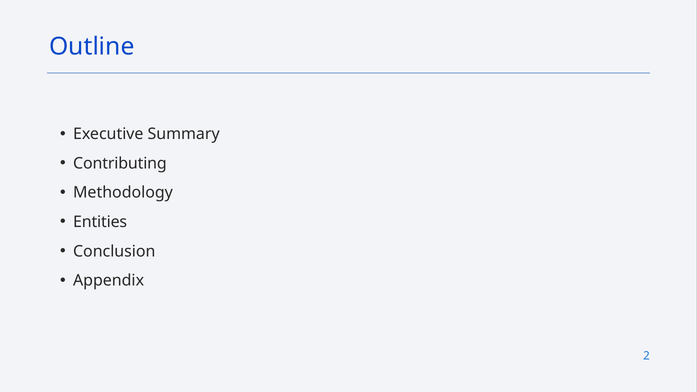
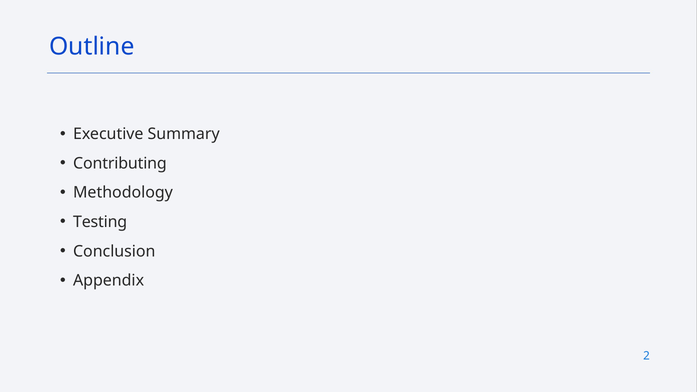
Entities: Entities -> Testing
